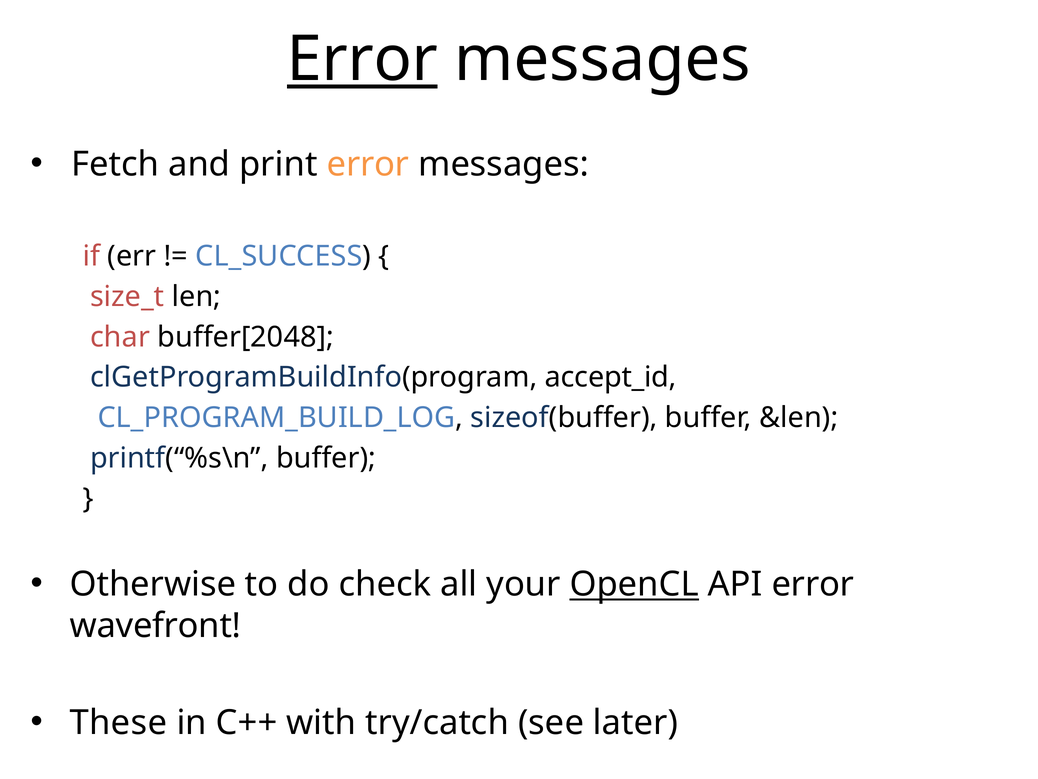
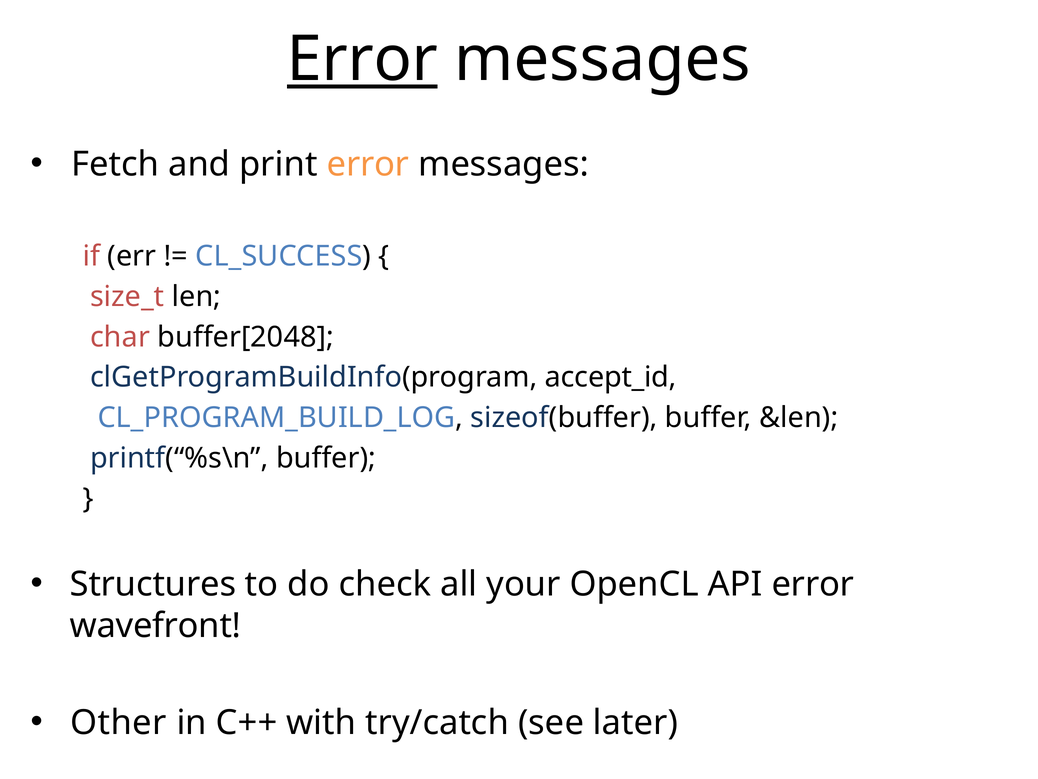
Otherwise: Otherwise -> Structures
OpenCL underline: present -> none
These: These -> Other
